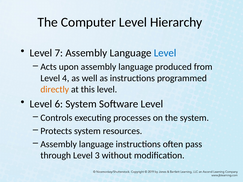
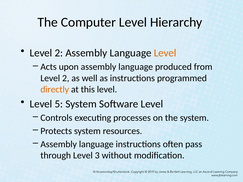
7 at (59, 53): 7 -> 2
Level at (165, 53) colour: blue -> orange
4 at (66, 78): 4 -> 2
6: 6 -> 5
